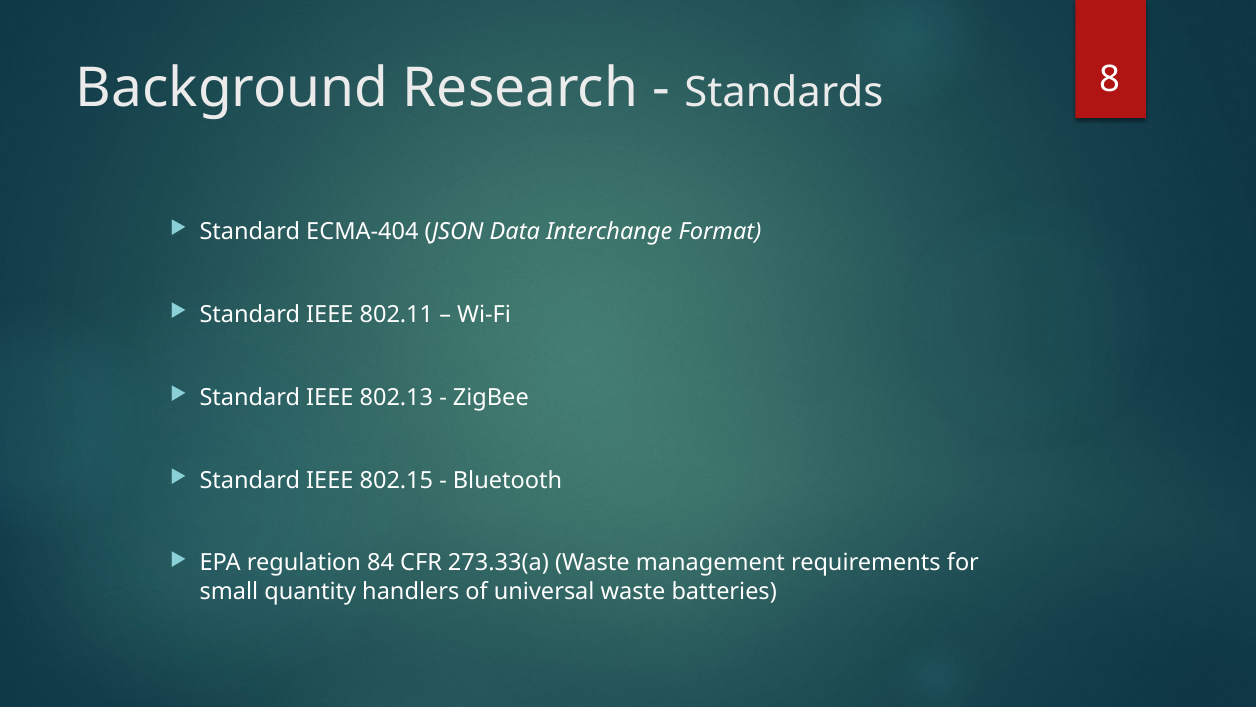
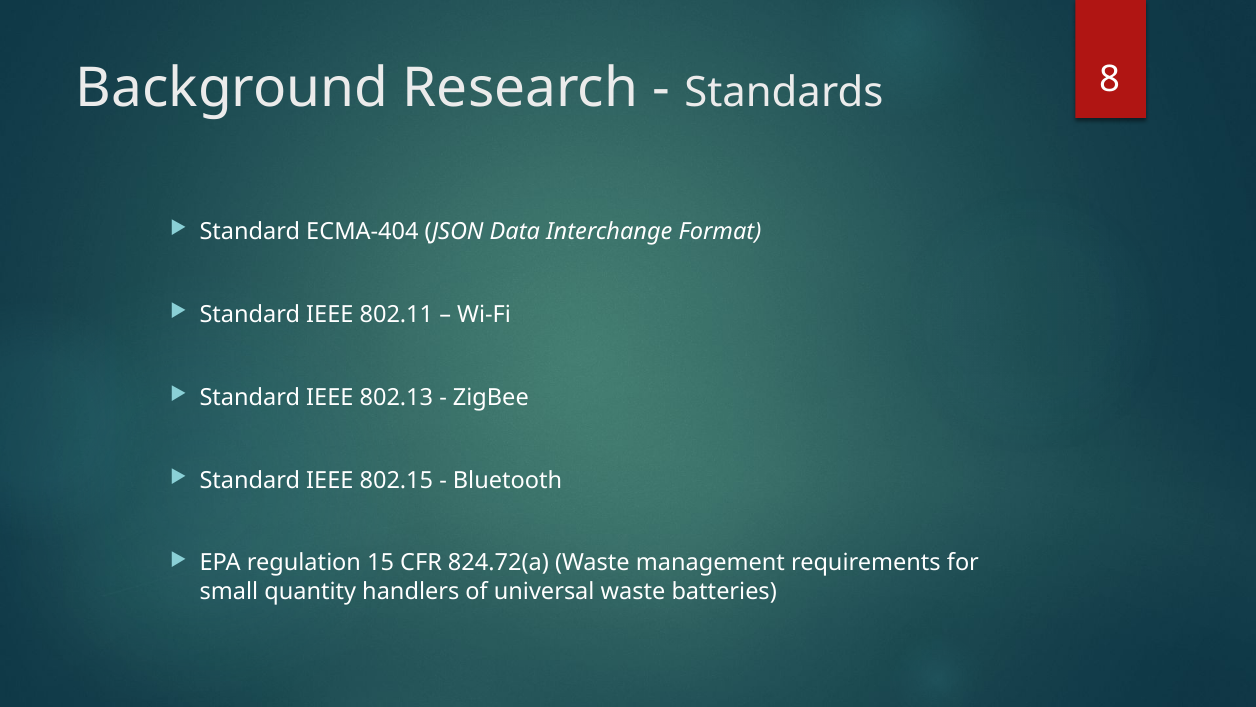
84: 84 -> 15
273.33(a: 273.33(a -> 824.72(a
